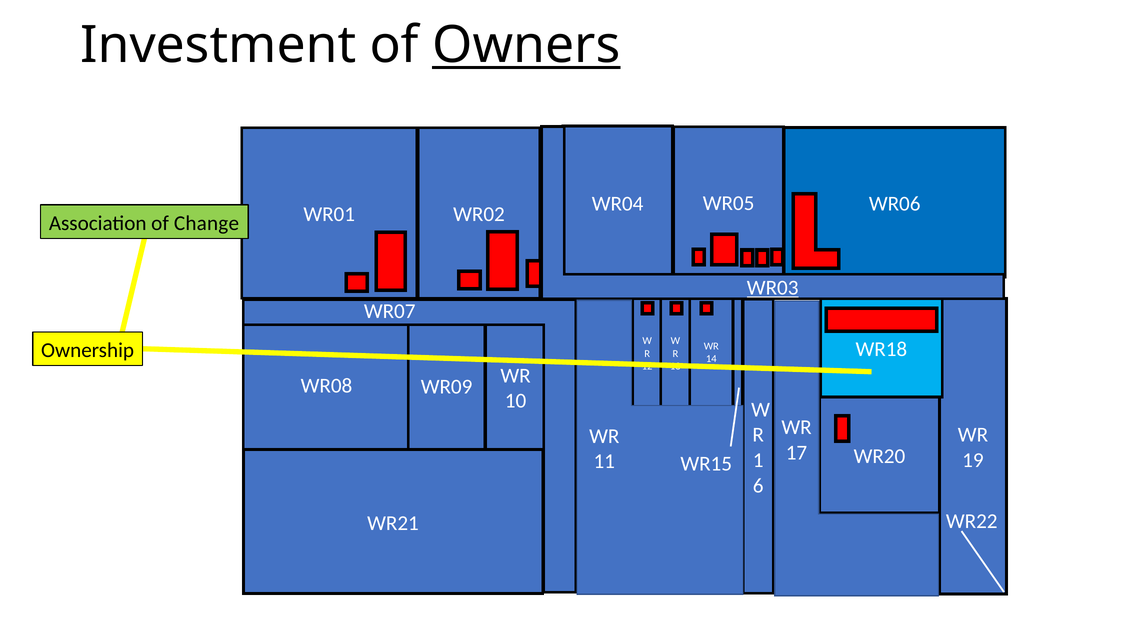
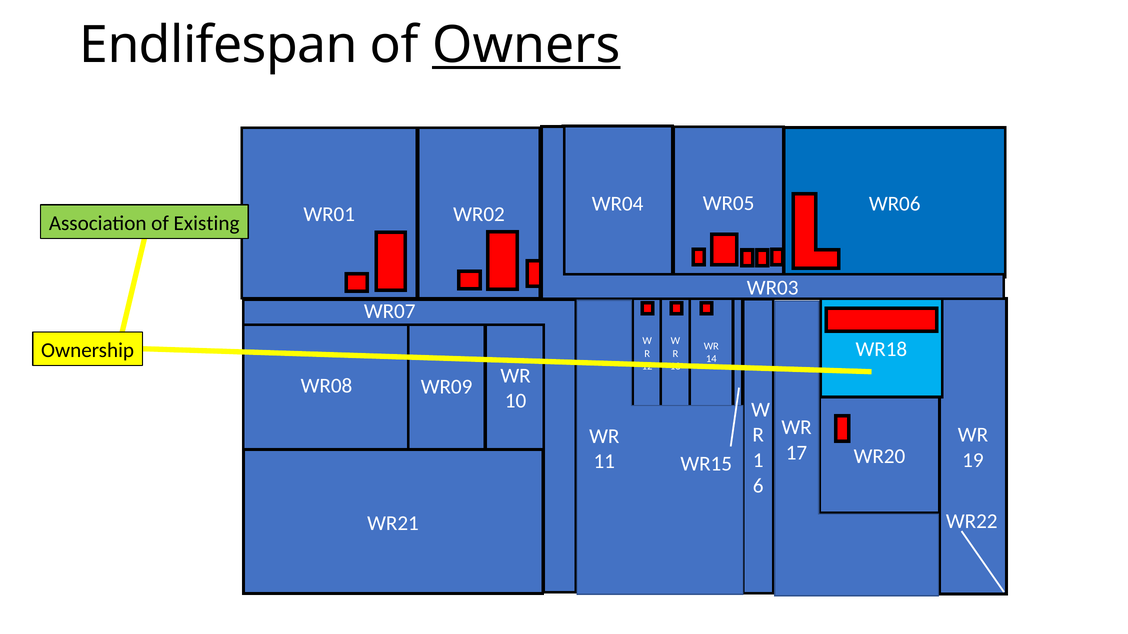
Investment: Investment -> Endlifespan
Change: Change -> Existing
WR03 at (773, 288) underline: present -> none
